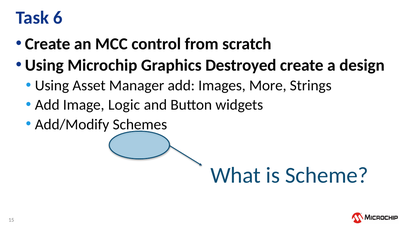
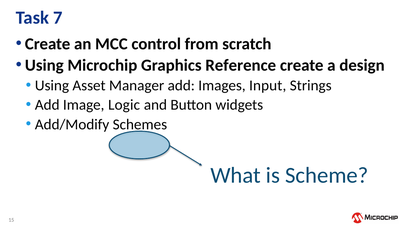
6: 6 -> 7
Destroyed: Destroyed -> Reference
More: More -> Input
